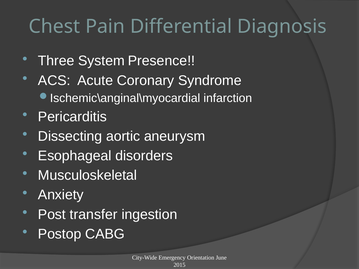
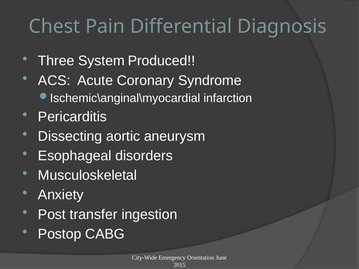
Presence: Presence -> Produced
